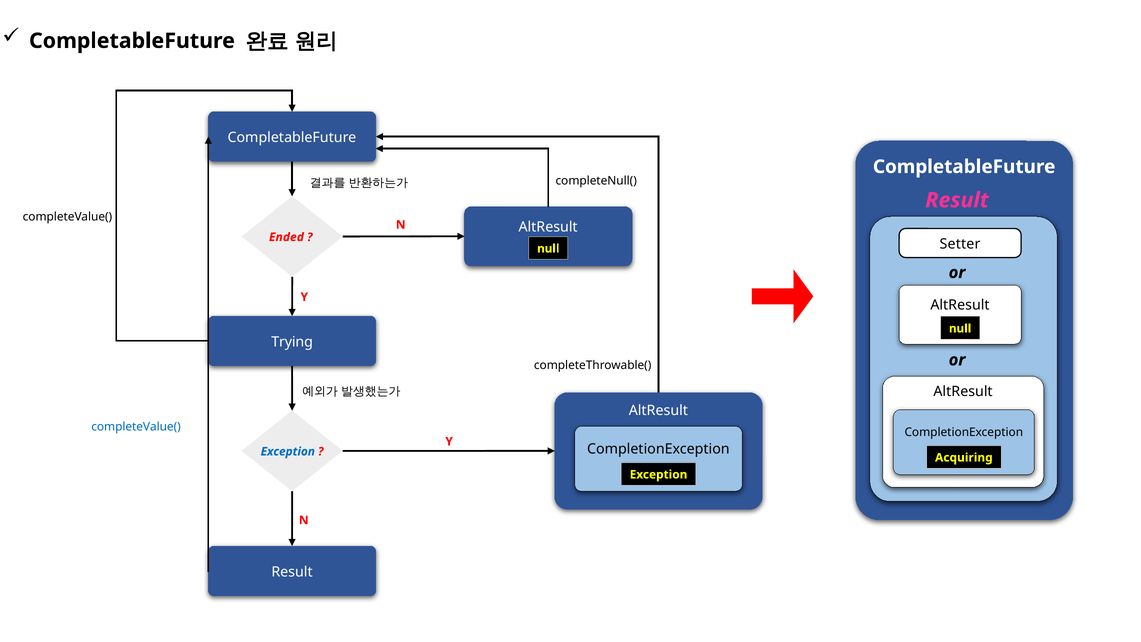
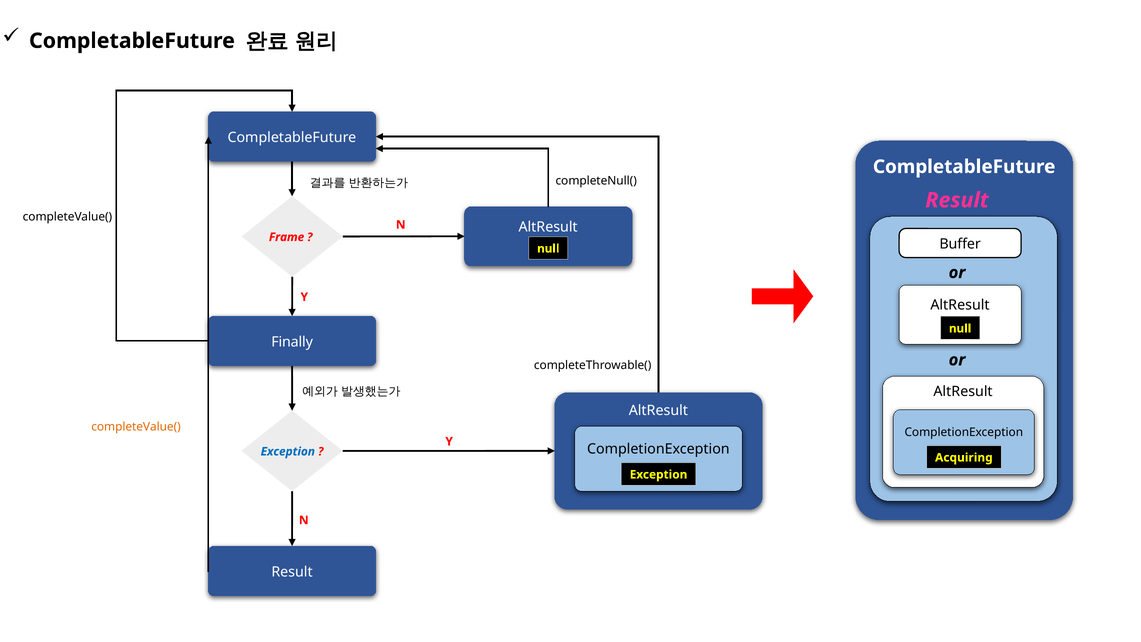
Ended: Ended -> Frame
Setter: Setter -> Buffer
Trying: Trying -> Finally
completeValue( at (136, 427) colour: blue -> orange
